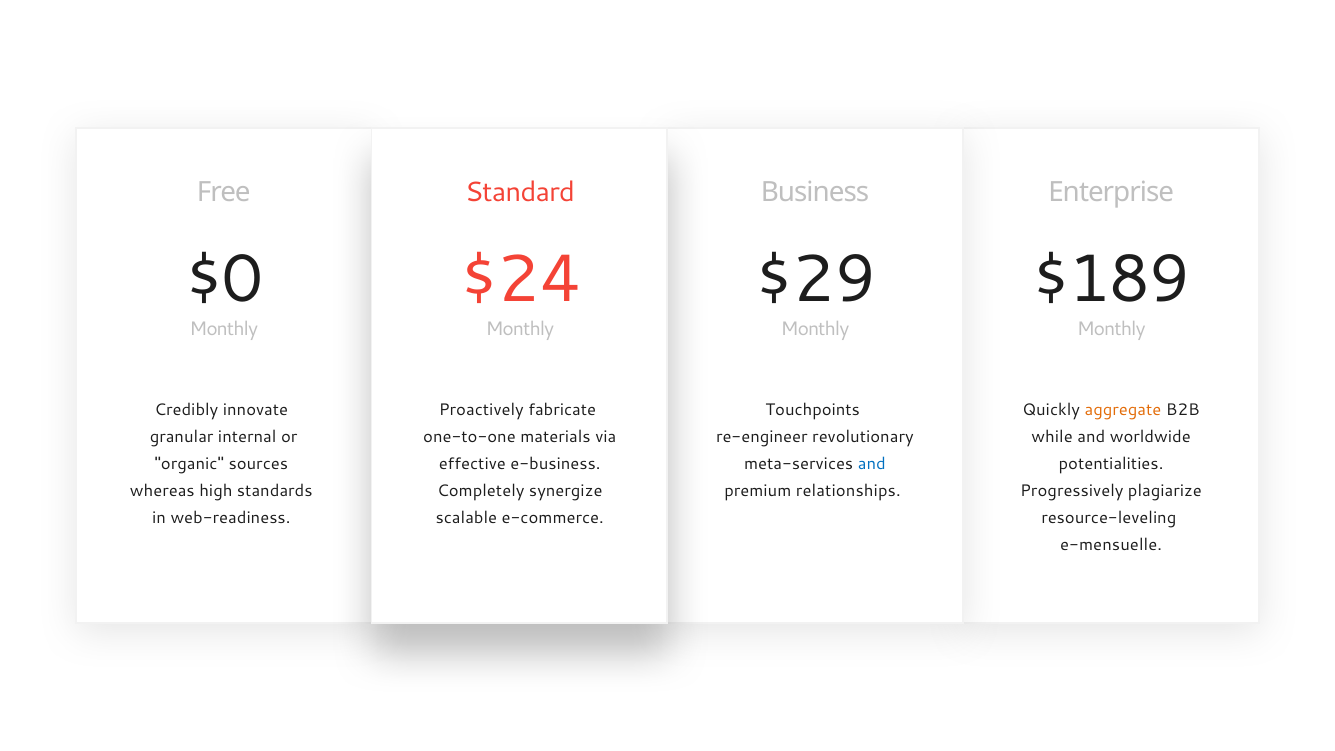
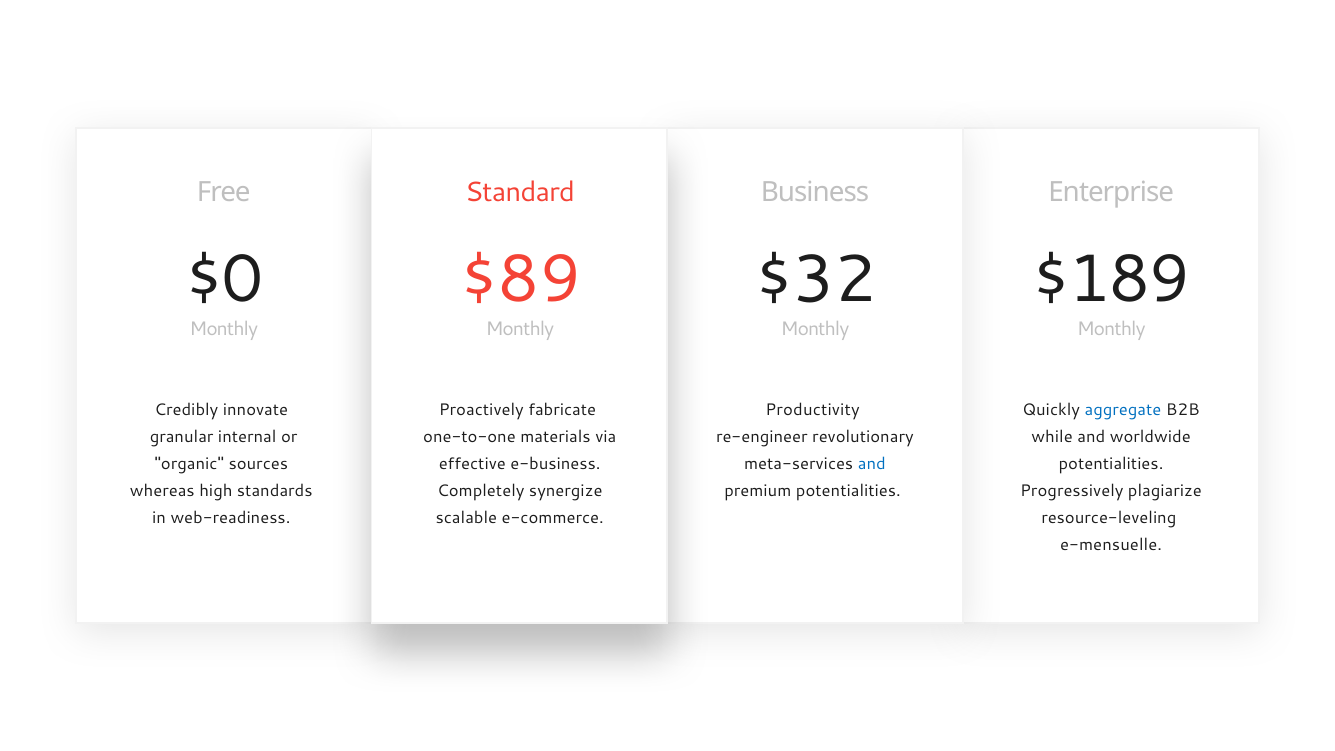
$24: $24 -> $89
$29: $29 -> $32
Touchpoints: Touchpoints -> Productivity
aggregate colour: orange -> blue
premium relationships: relationships -> potentialities
